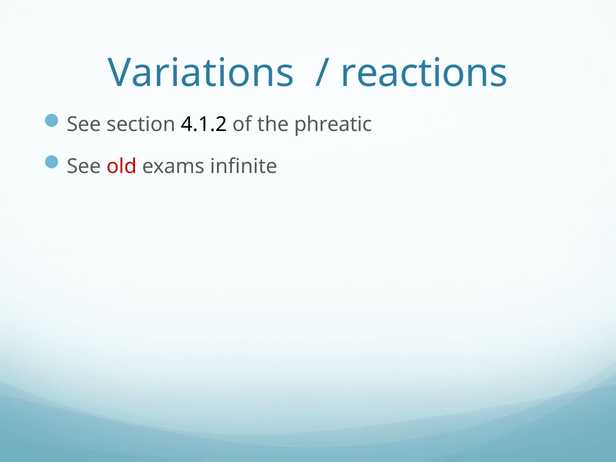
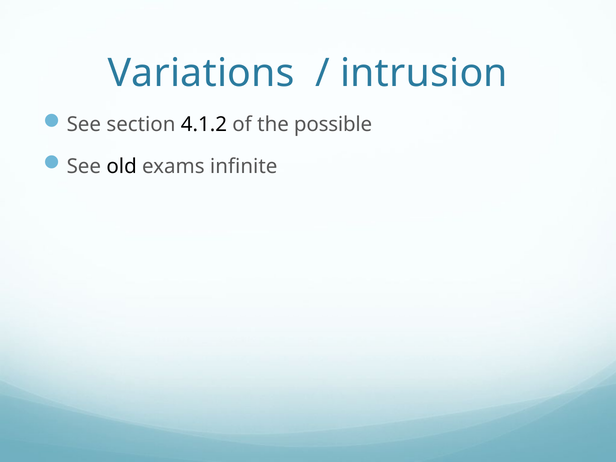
reactions: reactions -> intrusion
phreatic: phreatic -> possible
old colour: red -> black
